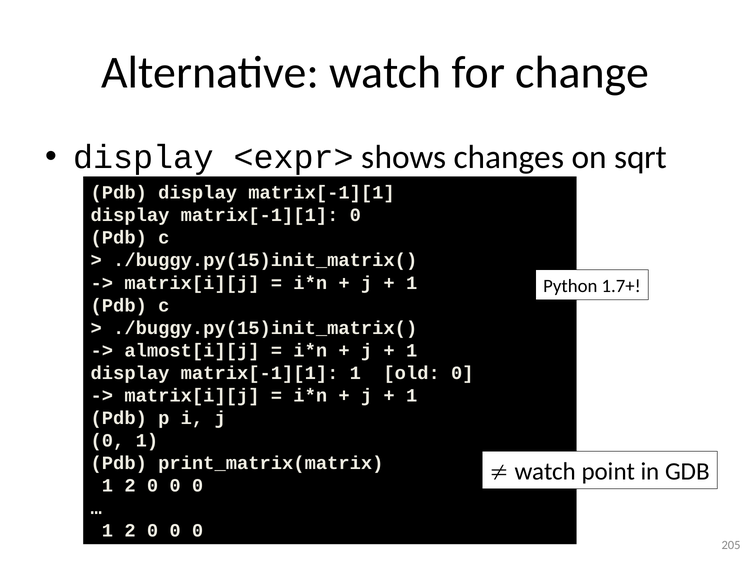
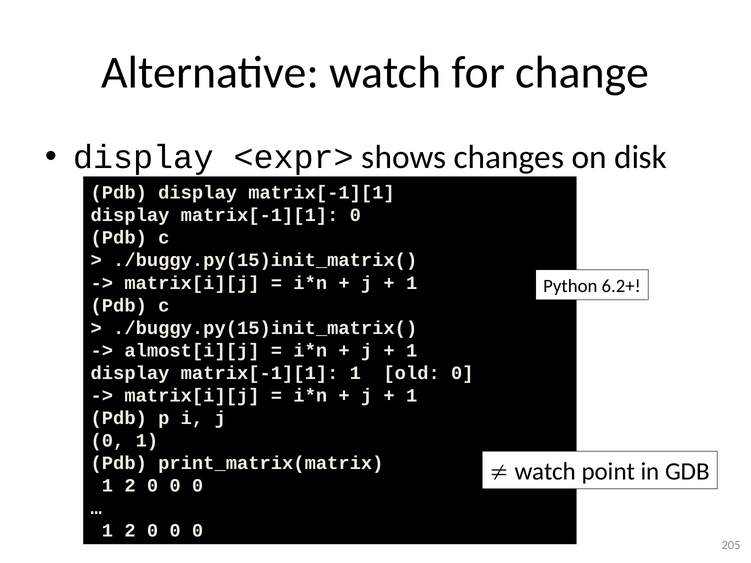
sqrt: sqrt -> disk
1.7+: 1.7+ -> 6.2+
